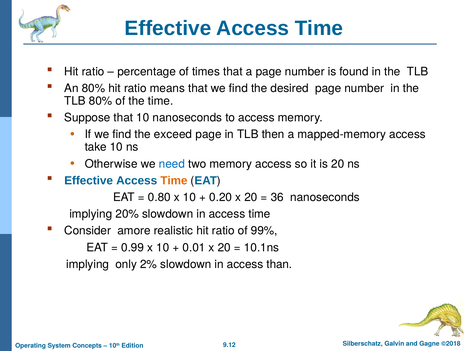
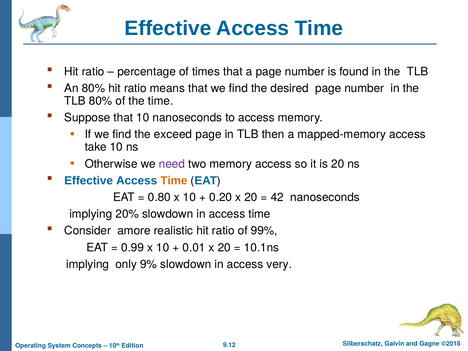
need colour: blue -> purple
36: 36 -> 42
2%: 2% -> 9%
than: than -> very
